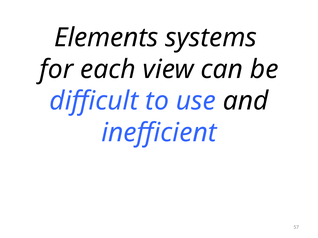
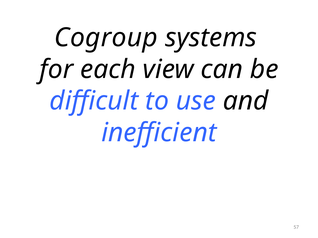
Elements: Elements -> Cogroup
